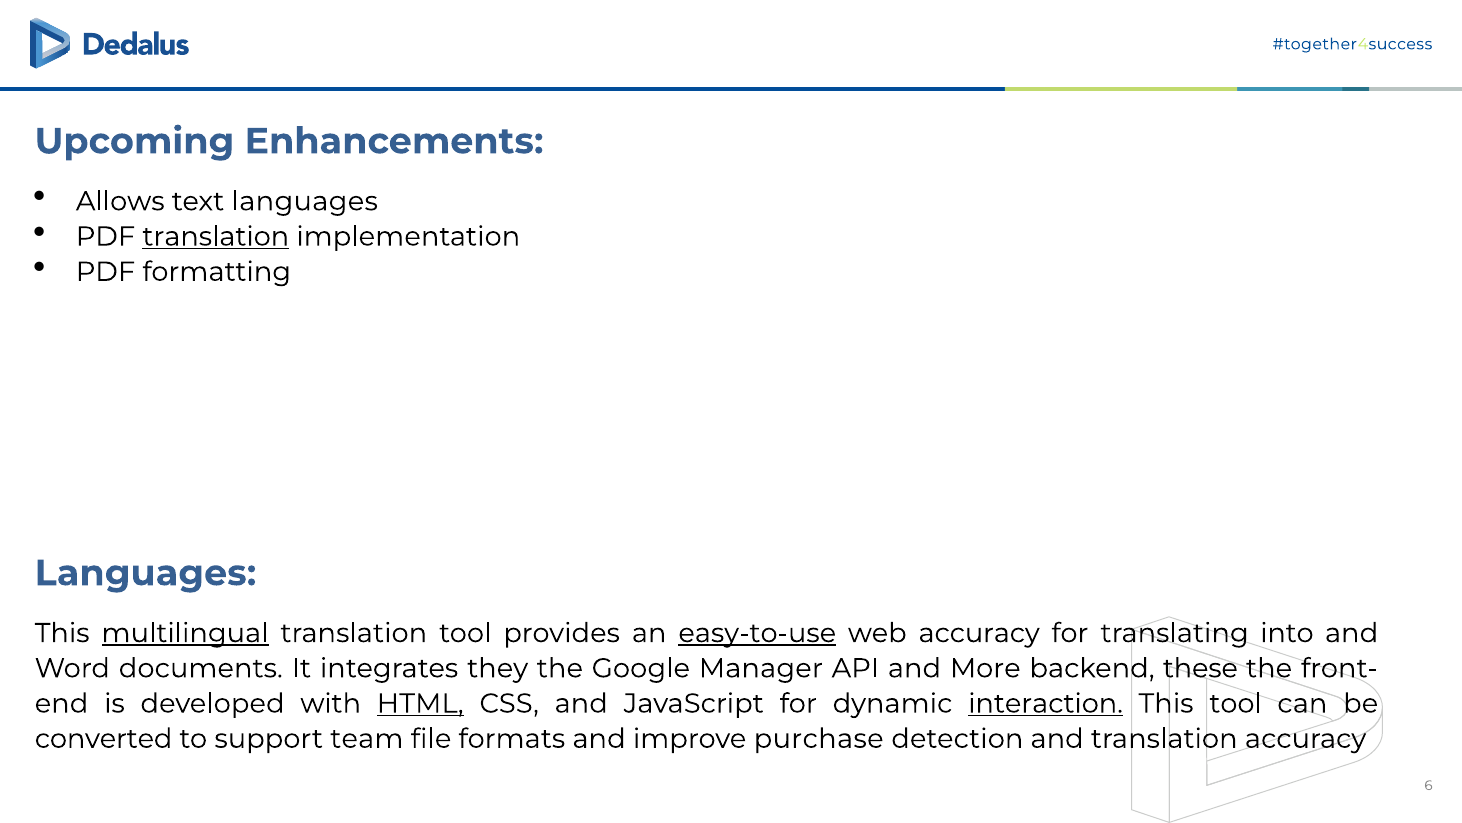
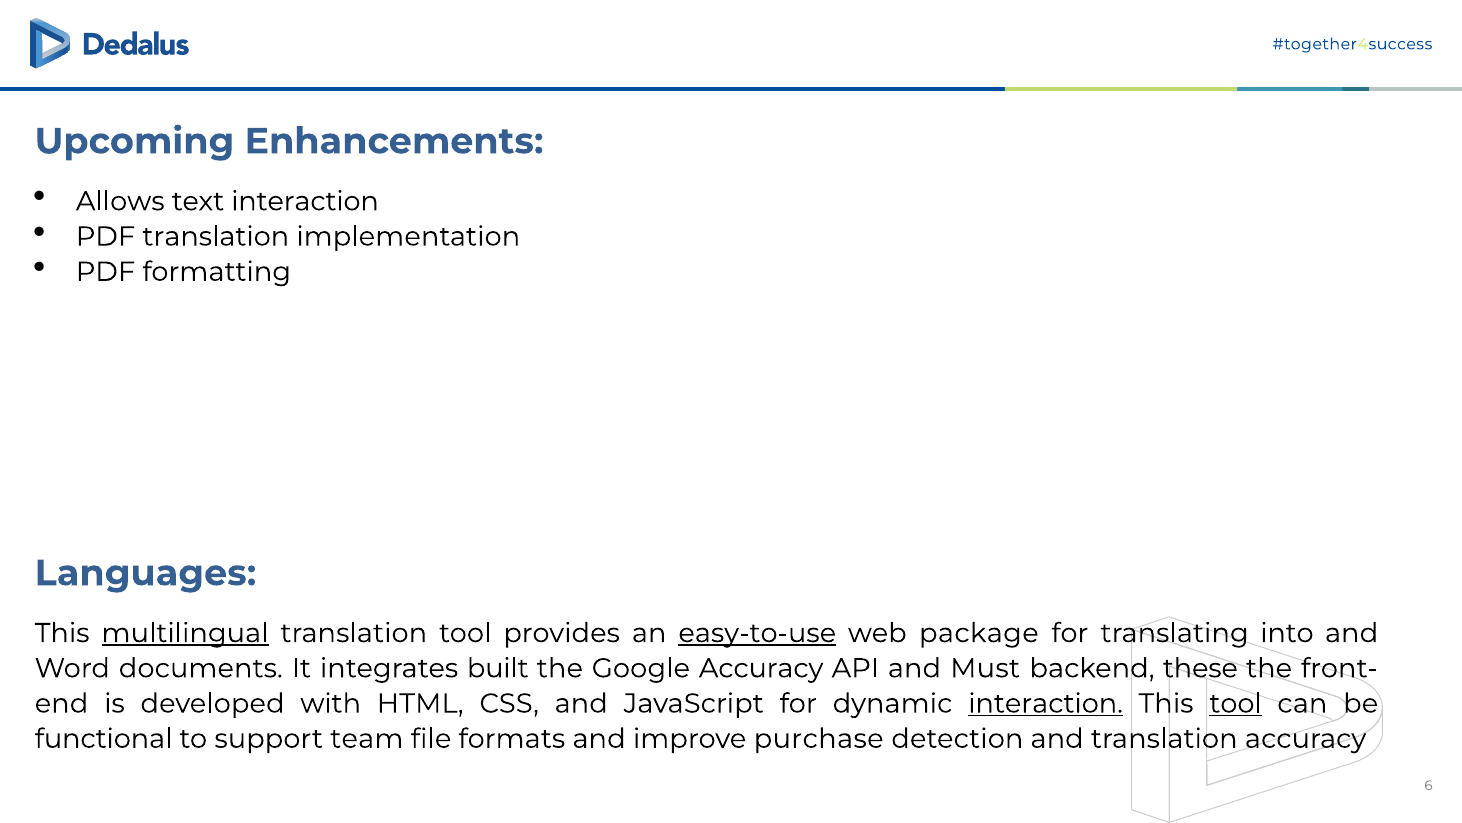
text languages: languages -> interaction
translation at (216, 236) underline: present -> none
web accuracy: accuracy -> package
they: they -> built
Google Manager: Manager -> Accuracy
More: More -> Must
HTML underline: present -> none
tool at (1236, 703) underline: none -> present
converted: converted -> functional
